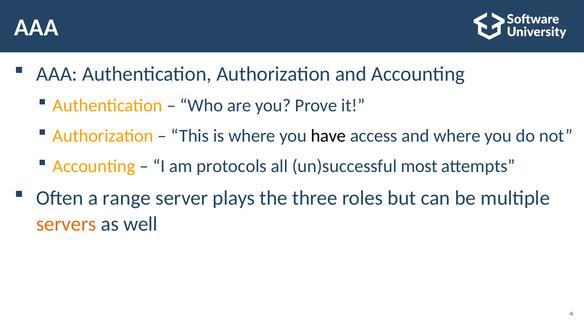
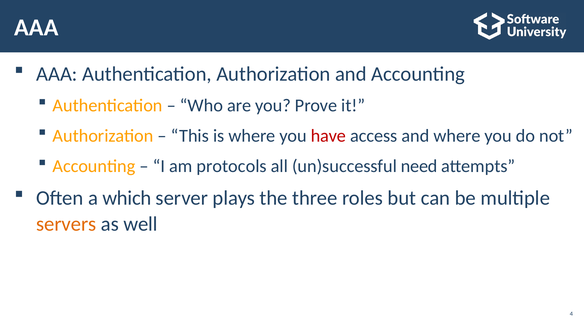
have colour: black -> red
most: most -> need
range: range -> which
